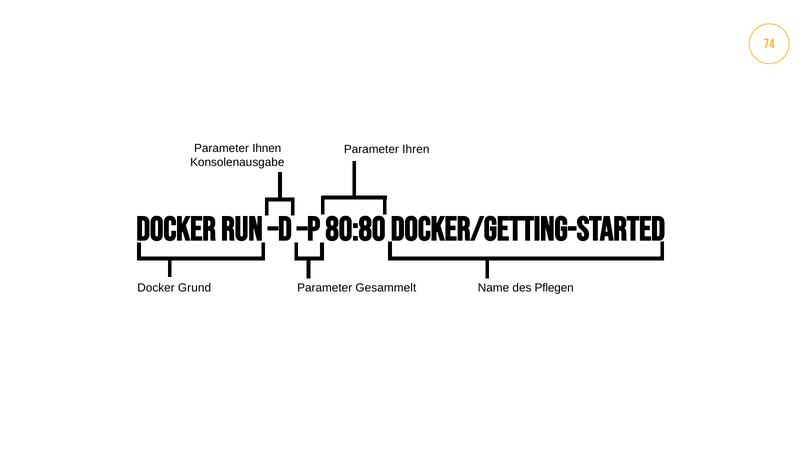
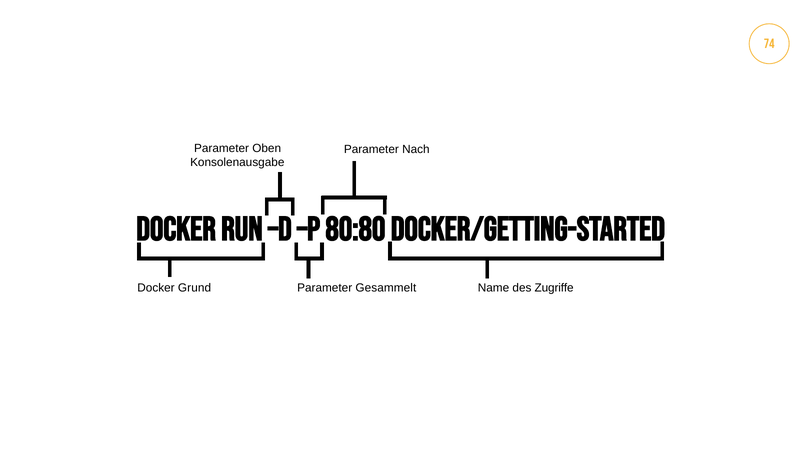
Ihnen: Ihnen -> Oben
Ihren: Ihren -> Nach
Pflegen: Pflegen -> Zugriffe
